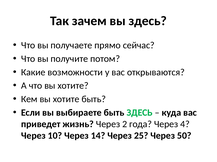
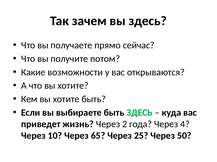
14: 14 -> 65
